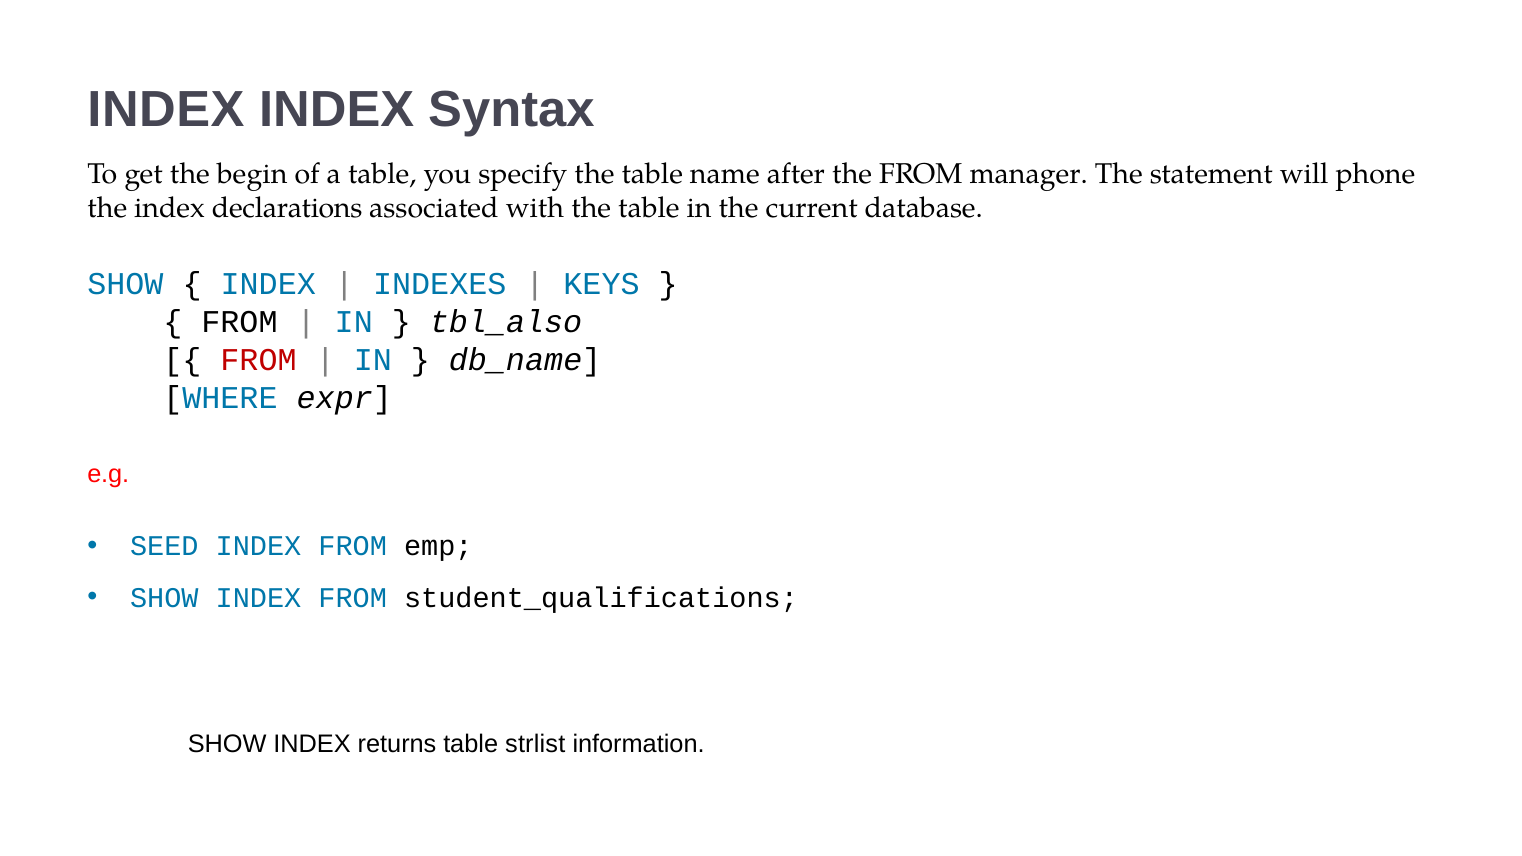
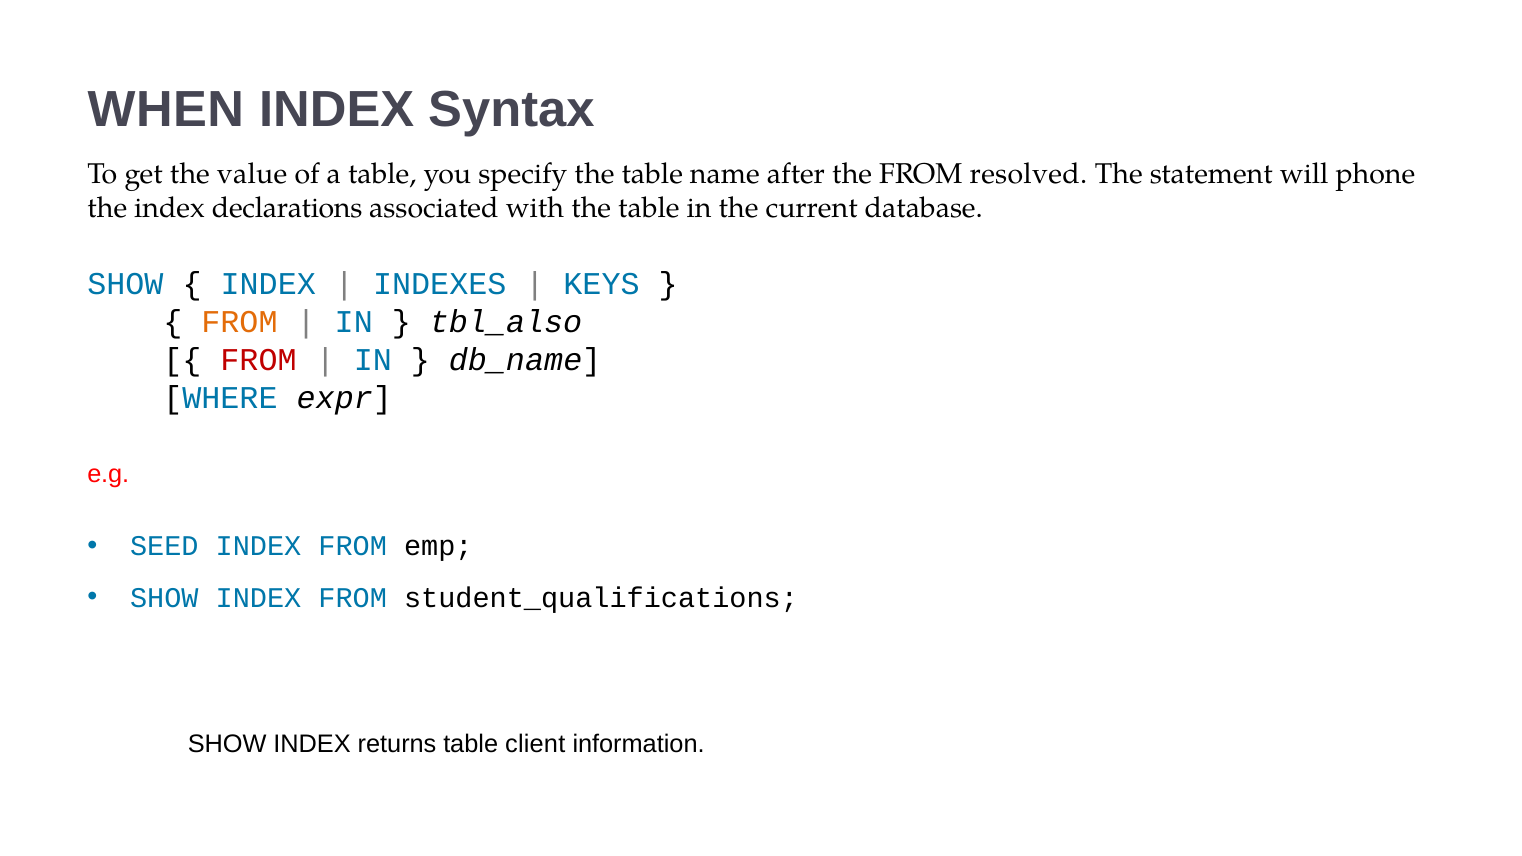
INDEX at (166, 110): INDEX -> WHEN
begin: begin -> value
manager: manager -> resolved
FROM at (239, 322) colour: black -> orange
strlist: strlist -> client
